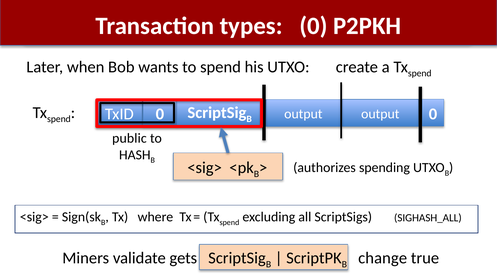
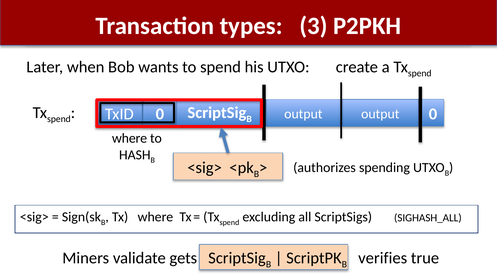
types 0: 0 -> 3
public at (129, 138): public -> where
change: change -> verifies
